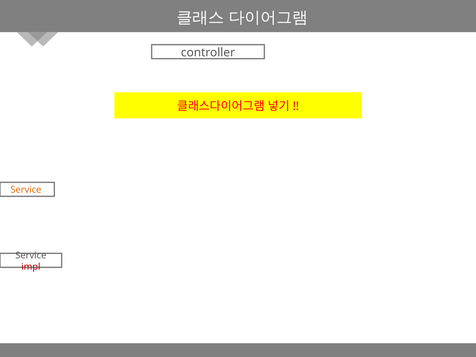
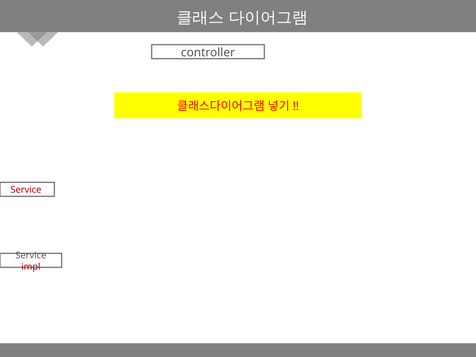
Service at (26, 190) colour: orange -> red
